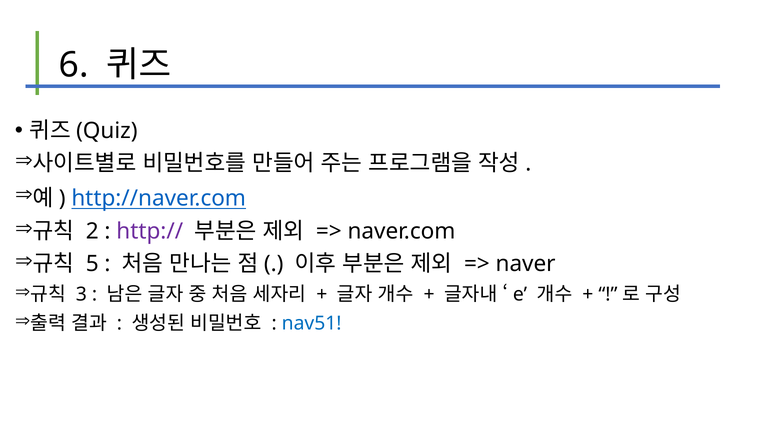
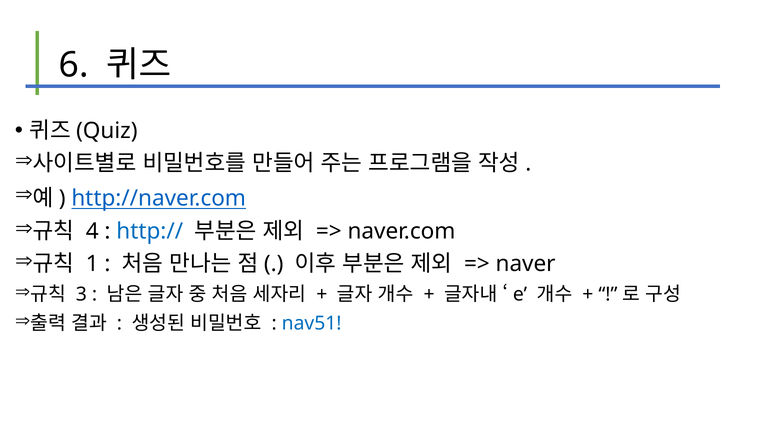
2: 2 -> 4
http:// colour: purple -> blue
5: 5 -> 1
